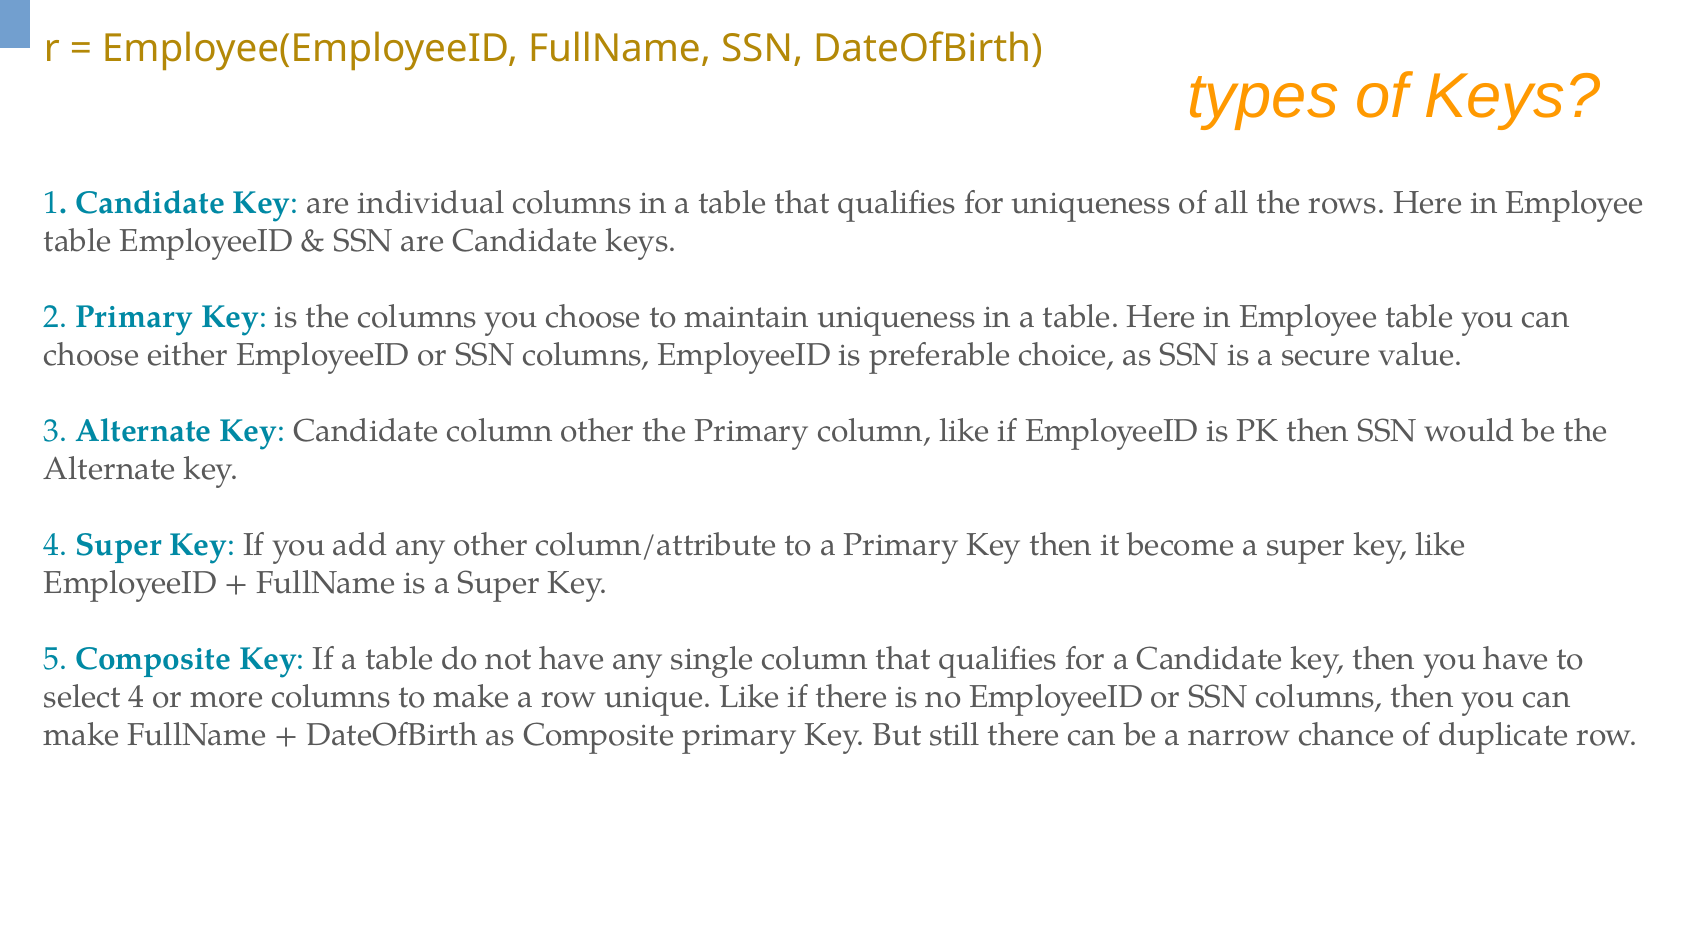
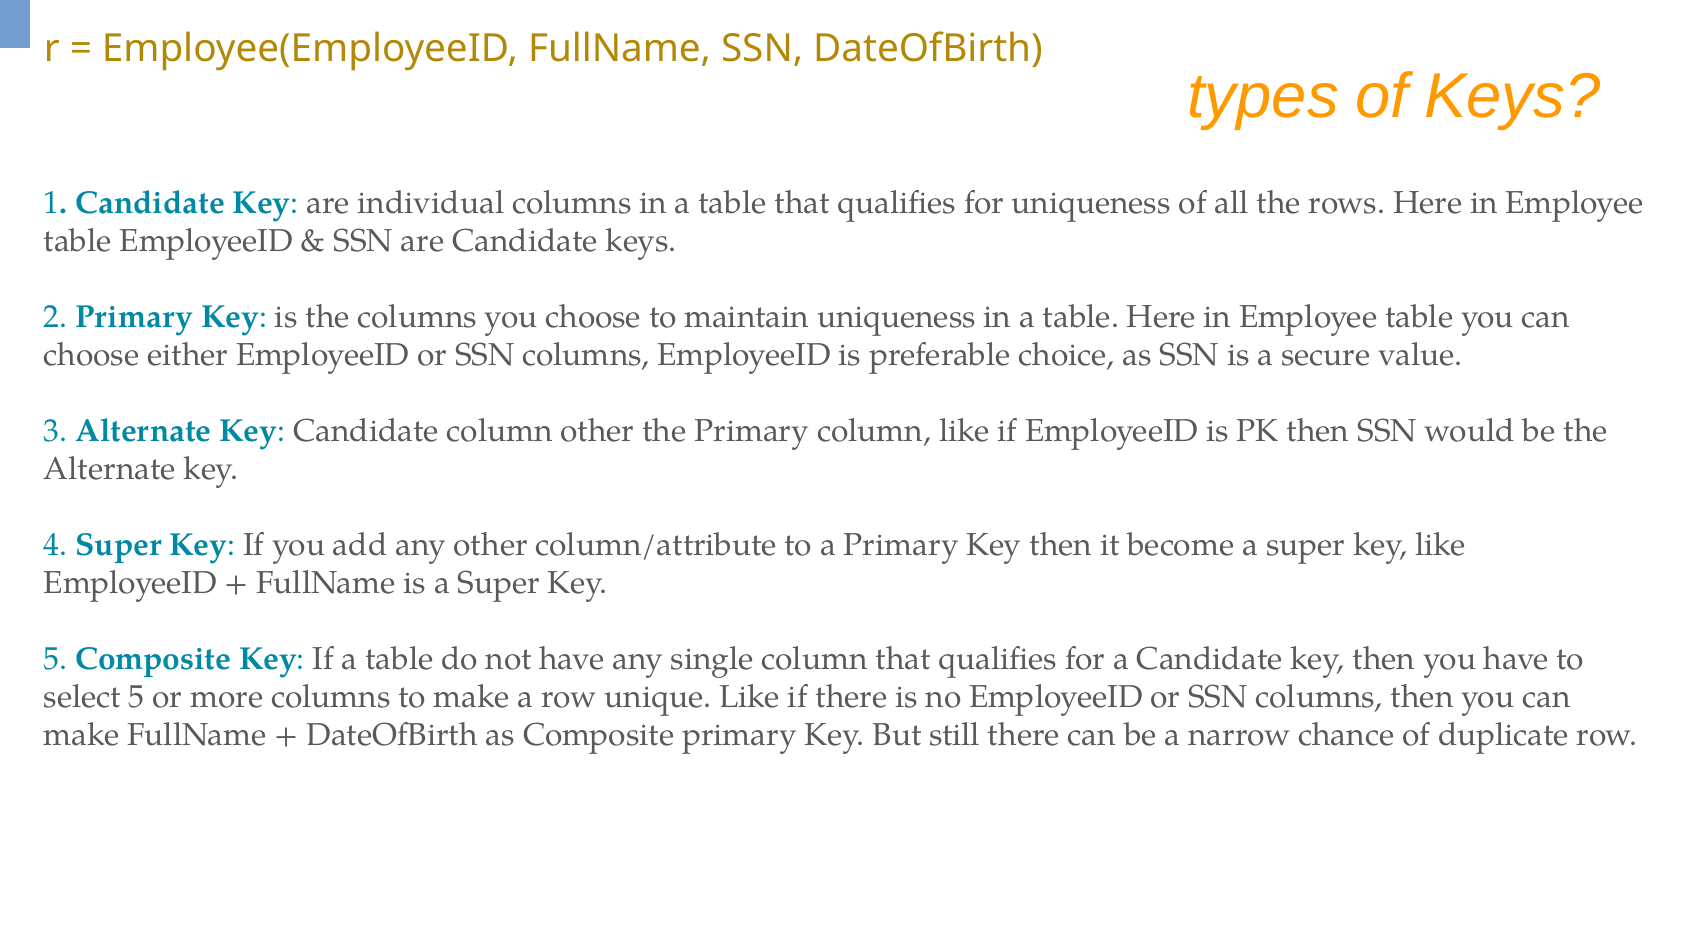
select 4: 4 -> 5
